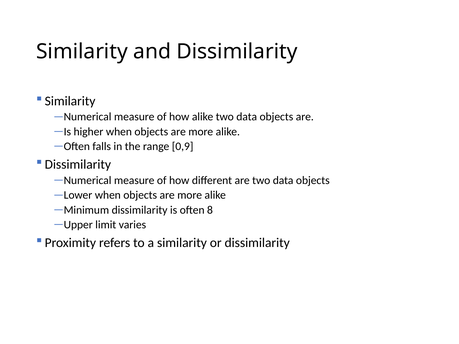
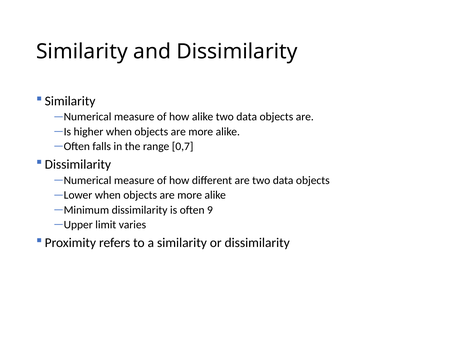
0,9: 0,9 -> 0,7
8: 8 -> 9
